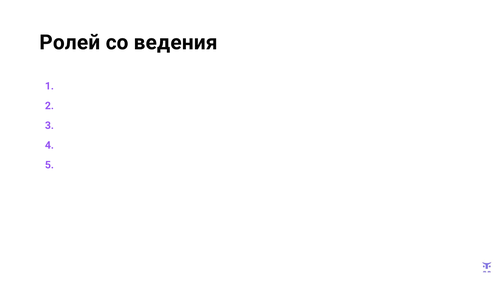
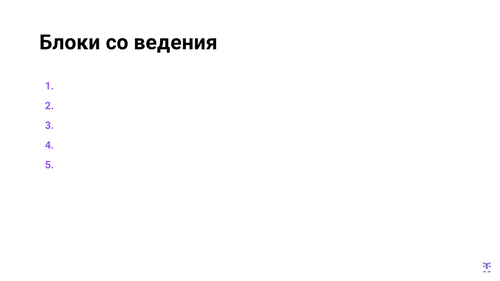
Ролей: Ролей -> Блоки
